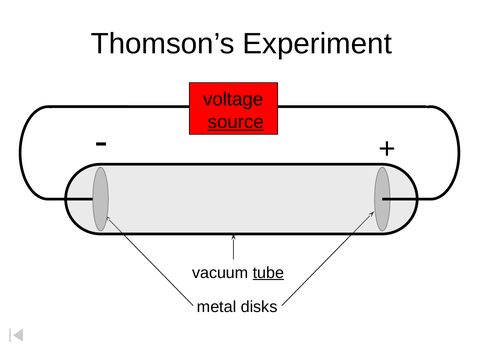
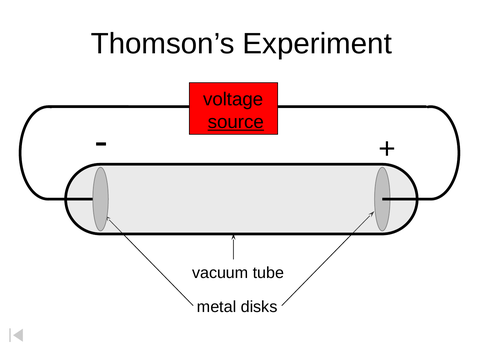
tube underline: present -> none
